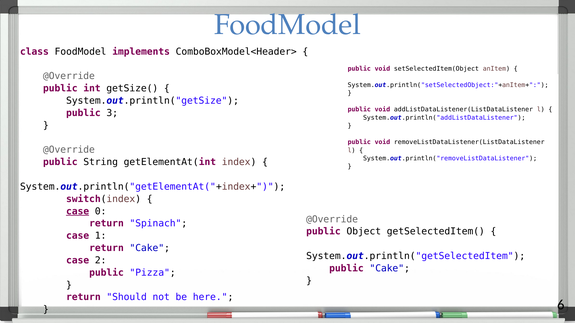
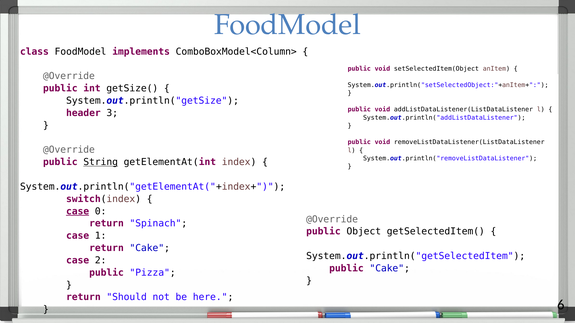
ComboBoxModel<Header>: ComboBoxModel<Header> -> ComboBoxModel<Column>
public at (83, 113): public -> header
String underline: none -> present
